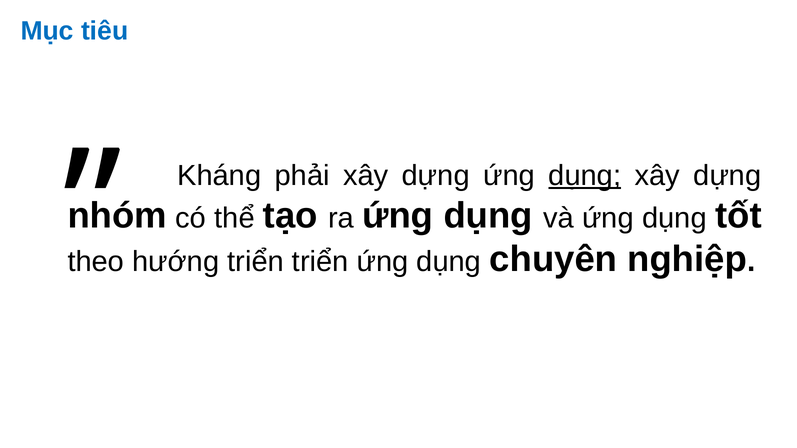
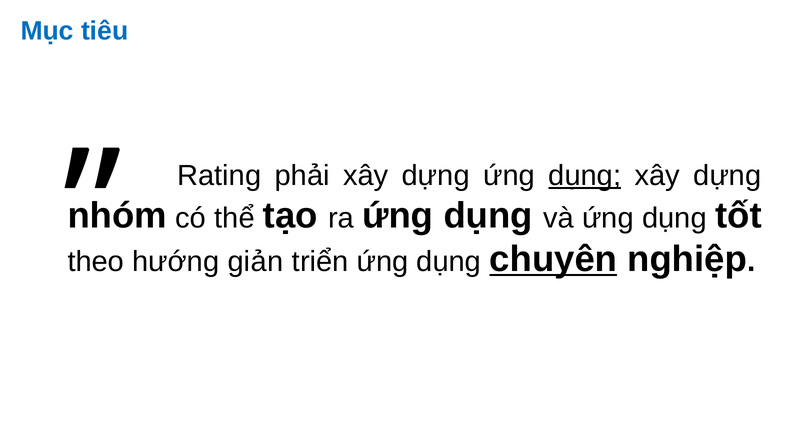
Kháng: Kháng -> Rating
hướng triển: triển -> giản
chuyên underline: none -> present
